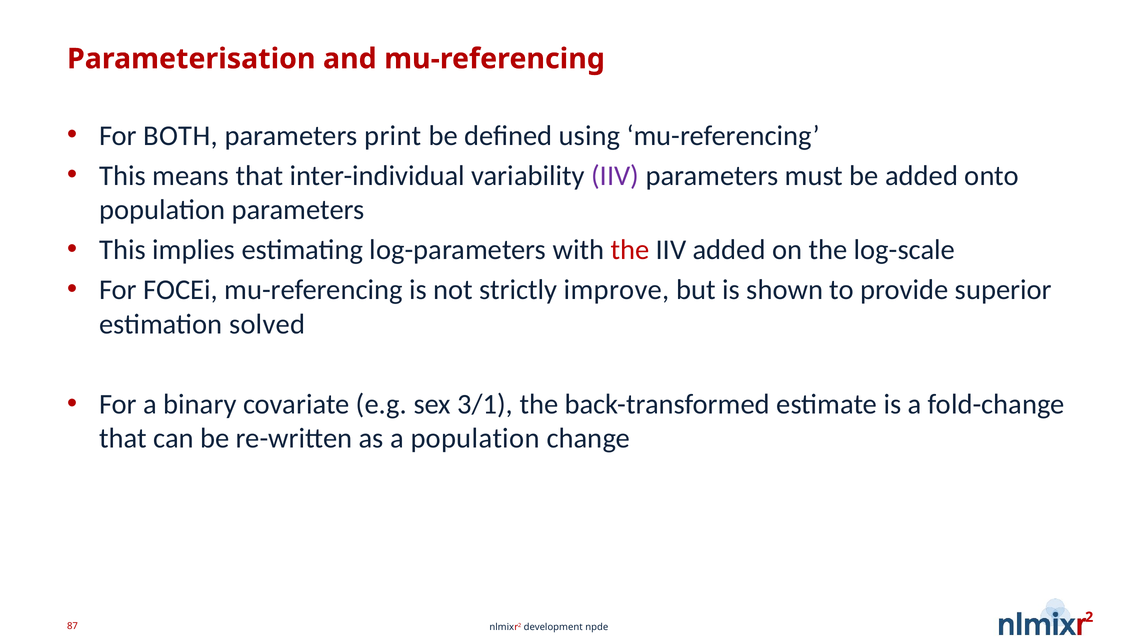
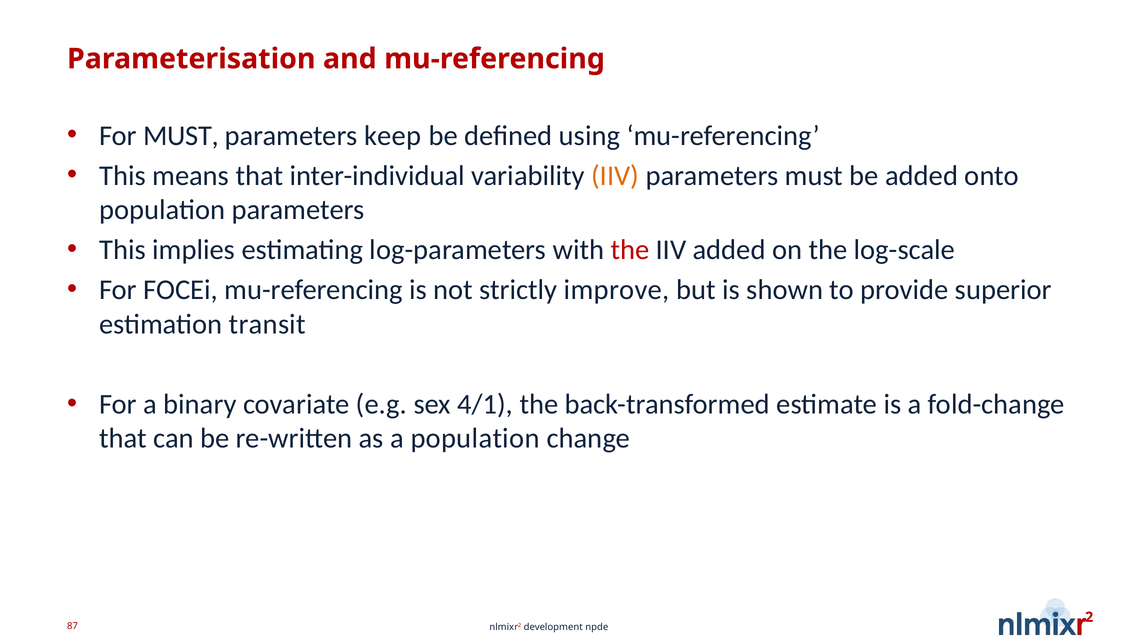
For BOTH: BOTH -> MUST
print: print -> keep
IIV at (615, 176) colour: purple -> orange
solved: solved -> transit
3/1: 3/1 -> 4/1
